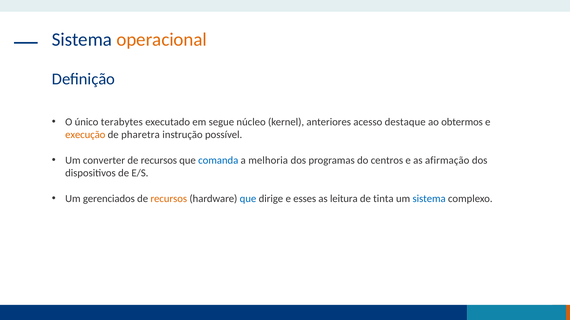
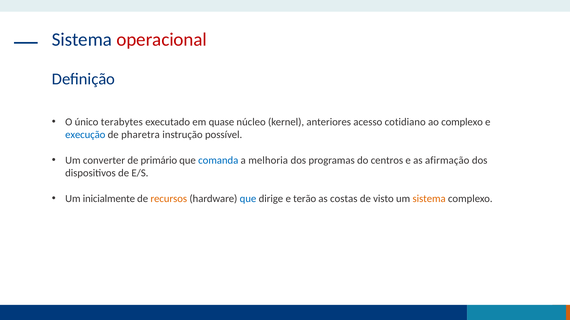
operacional colour: orange -> red
segue: segue -> quase
destaque: destaque -> cotidiano
ao obtermos: obtermos -> complexo
execução colour: orange -> blue
recursos at (159, 161): recursos -> primário
gerenciados: gerenciados -> inicialmente
esses: esses -> terão
leitura: leitura -> costas
tinta: tinta -> visto
sistema at (429, 199) colour: blue -> orange
